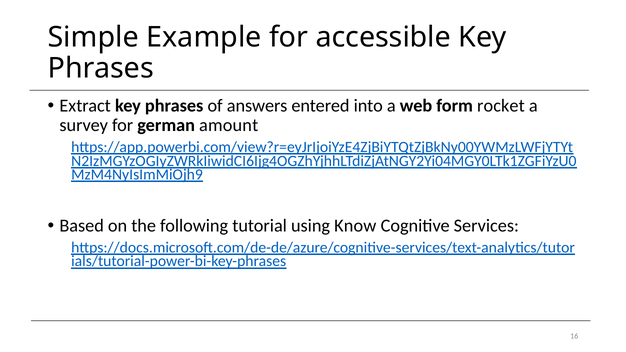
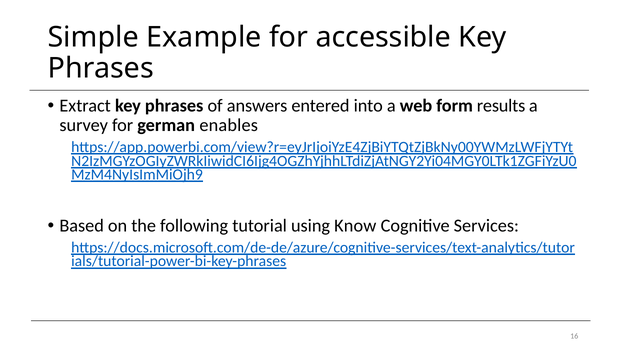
rocket: rocket -> results
amount: amount -> enables
